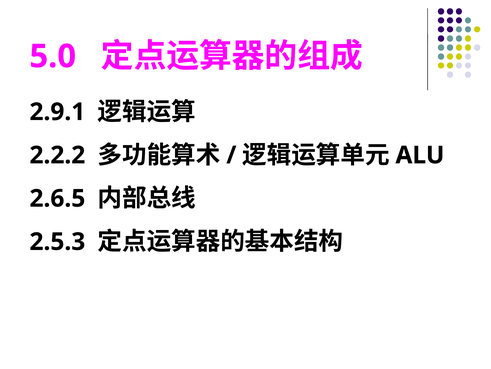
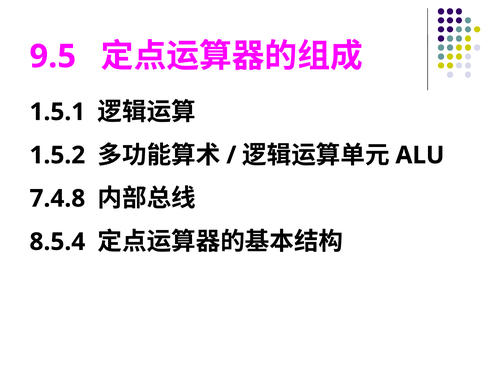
5.0: 5.0 -> 9.5
2.9.1: 2.9.1 -> 1.5.1
2.2.2: 2.2.2 -> 1.5.2
2.6.5: 2.6.5 -> 7.4.8
2.5.3: 2.5.3 -> 8.5.4
